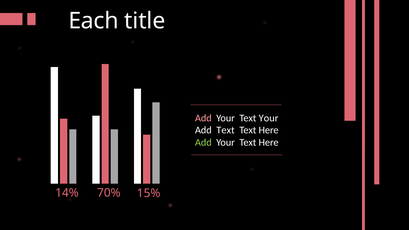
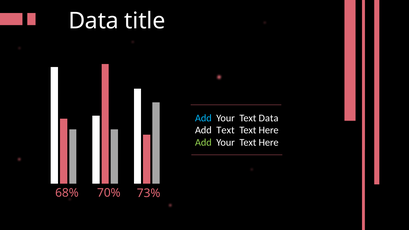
Each at (94, 21): Each -> Data
Add at (203, 118) colour: pink -> light blue
Text Your: Your -> Data
14%: 14% -> 68%
15%: 15% -> 73%
